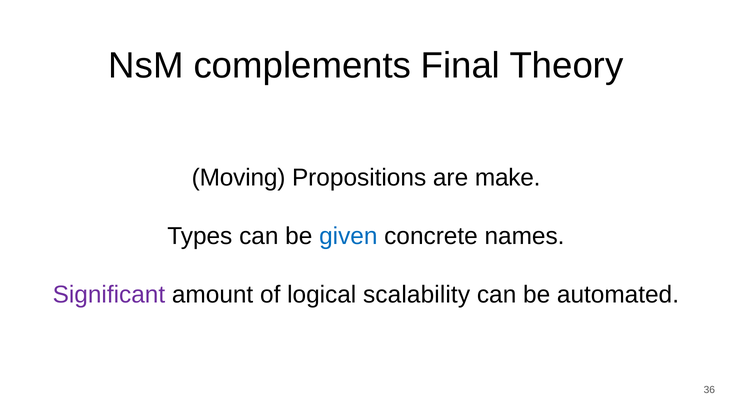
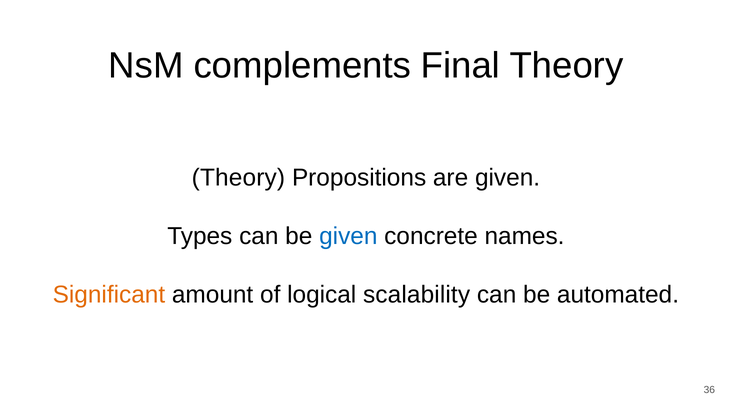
Moving at (239, 177): Moving -> Theory
are make: make -> given
Significant colour: purple -> orange
